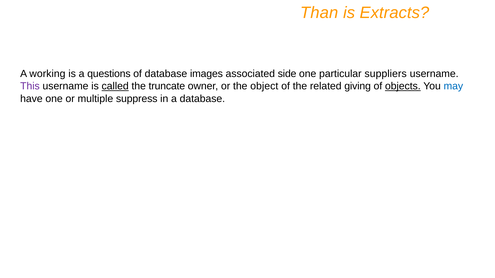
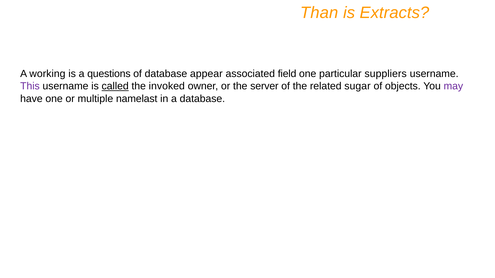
images: images -> appear
side: side -> field
truncate: truncate -> invoked
object: object -> server
giving: giving -> sugar
objects underline: present -> none
may colour: blue -> purple
suppress: suppress -> namelast
